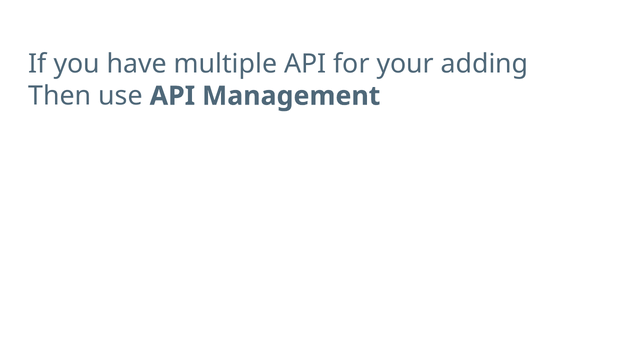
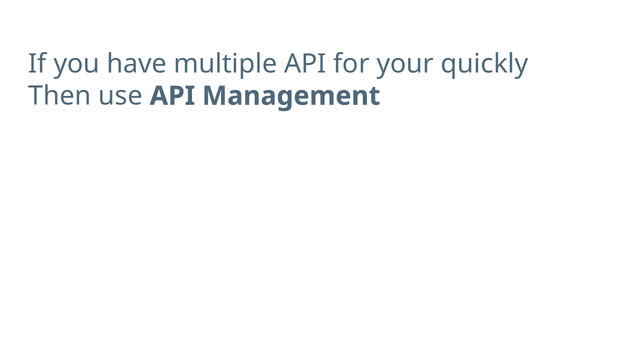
adding: adding -> quickly
